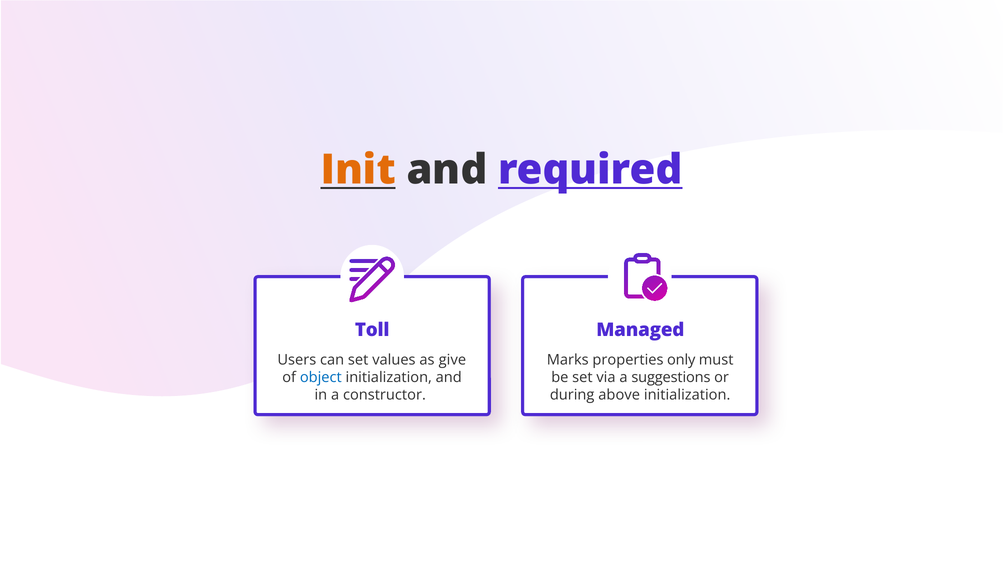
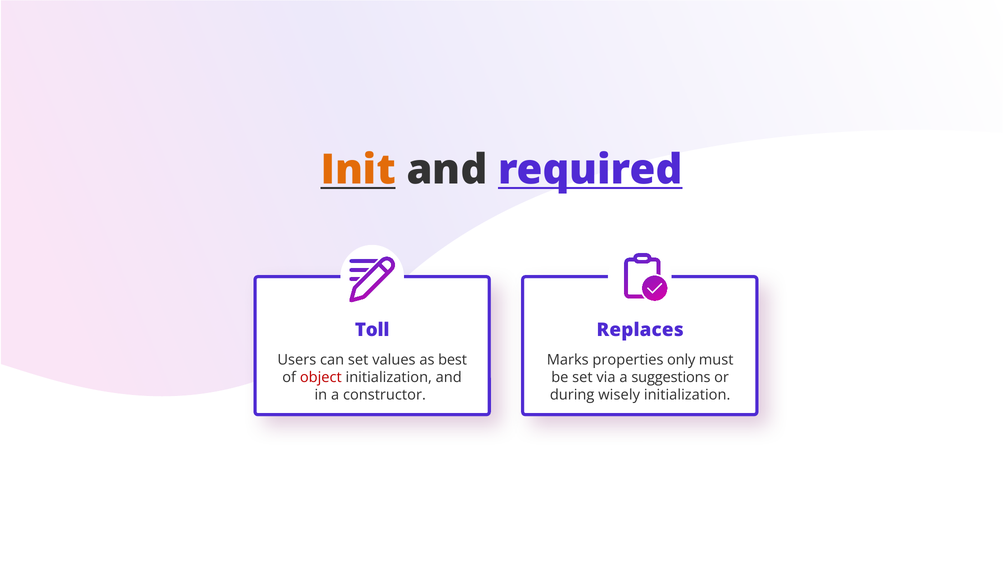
Managed: Managed -> Replaces
give: give -> best
object colour: blue -> red
above: above -> wisely
